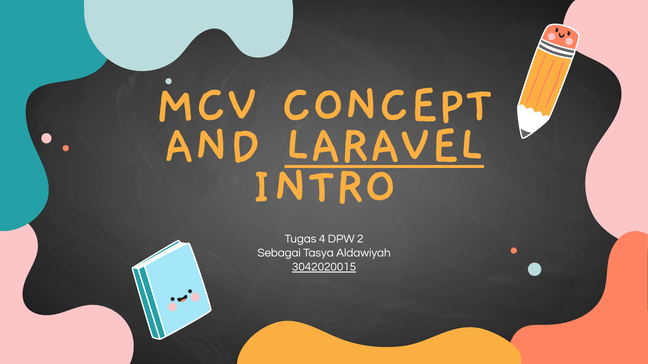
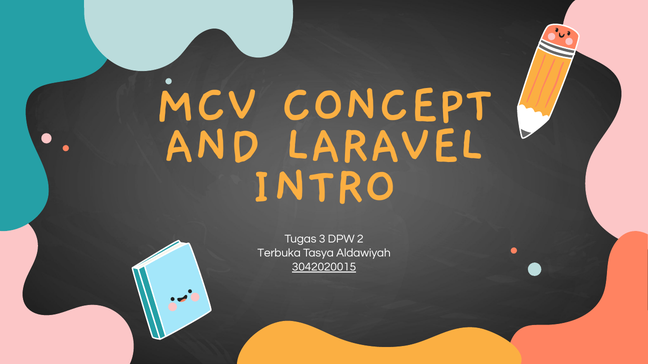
LARAVEL underline: present -> none
4: 4 -> 3
Sebagai: Sebagai -> Terbuka
